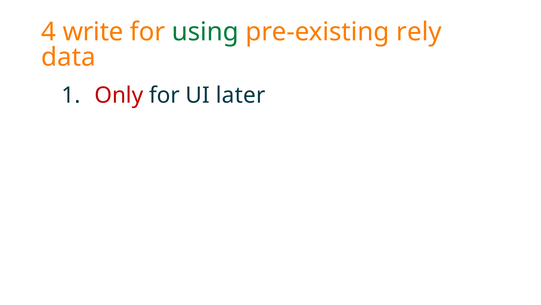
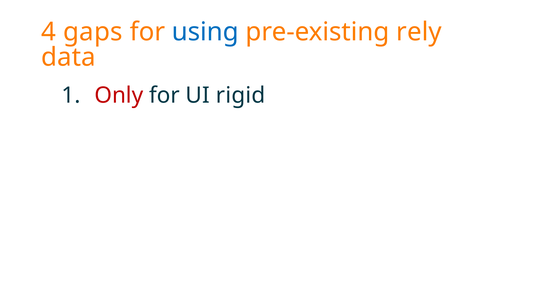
write: write -> gaps
using colour: green -> blue
later: later -> rigid
